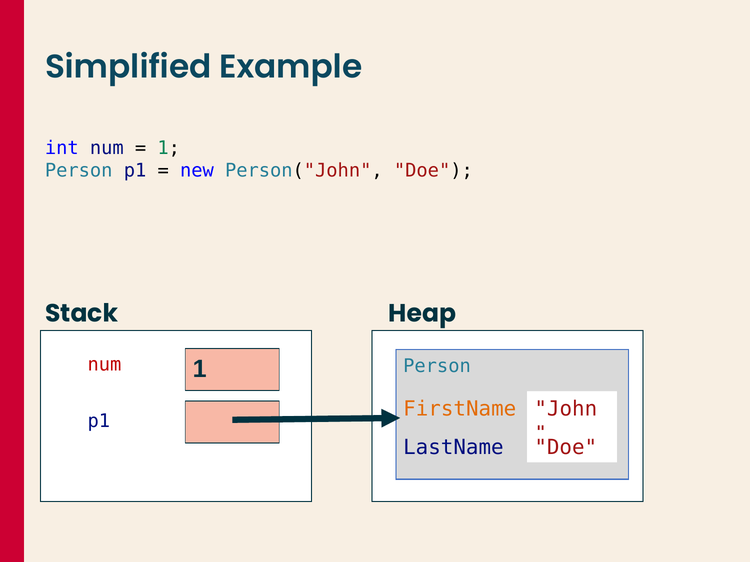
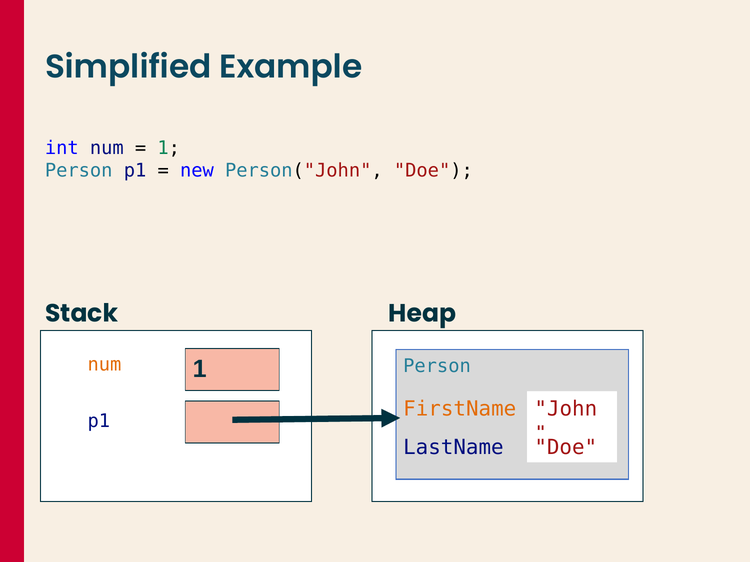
num at (104, 365) colour: red -> orange
